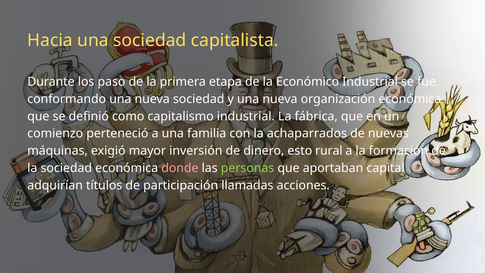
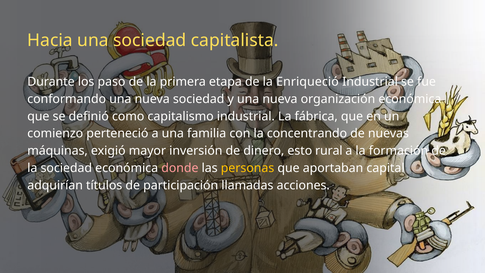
Económico: Económico -> Enriqueció
achaparrados: achaparrados -> concentrando
personas colour: light green -> yellow
